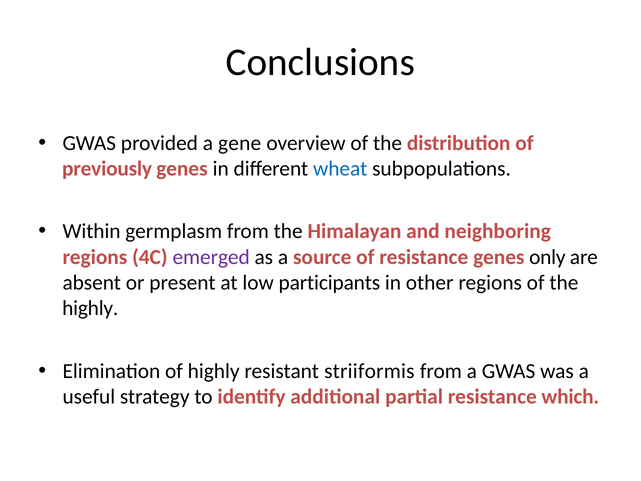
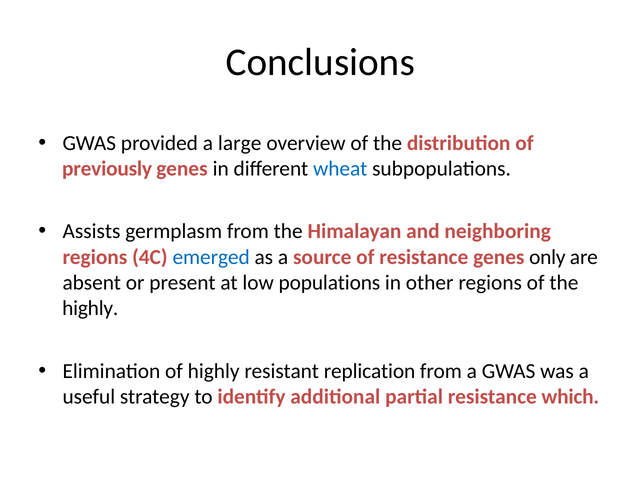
gene: gene -> large
Within: Within -> Assists
emerged colour: purple -> blue
participants: participants -> populations
striiformis: striiformis -> replication
